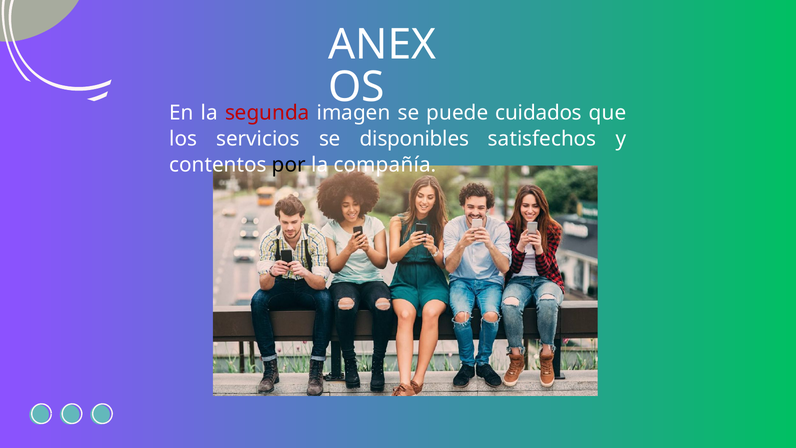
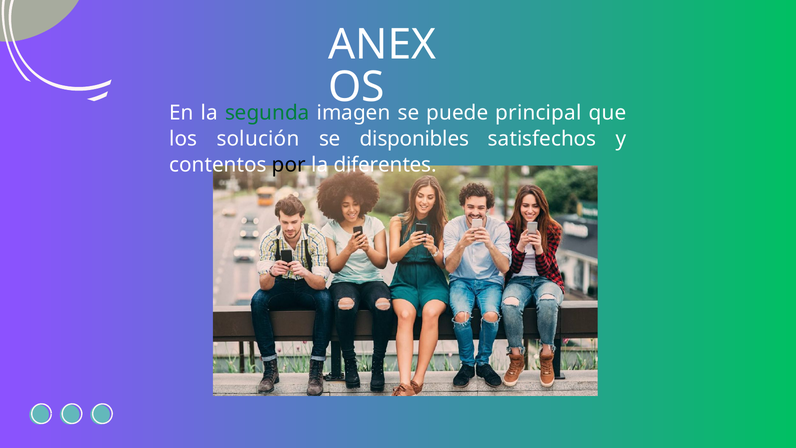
segunda colour: red -> green
cuidados: cuidados -> principal
servicios: servicios -> solución
compañía: compañía -> diferentes
